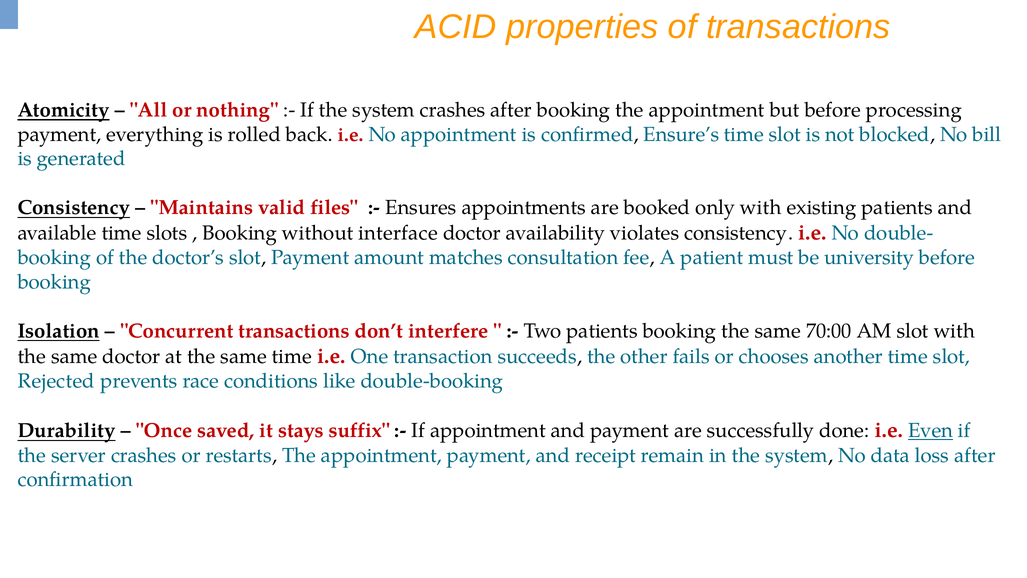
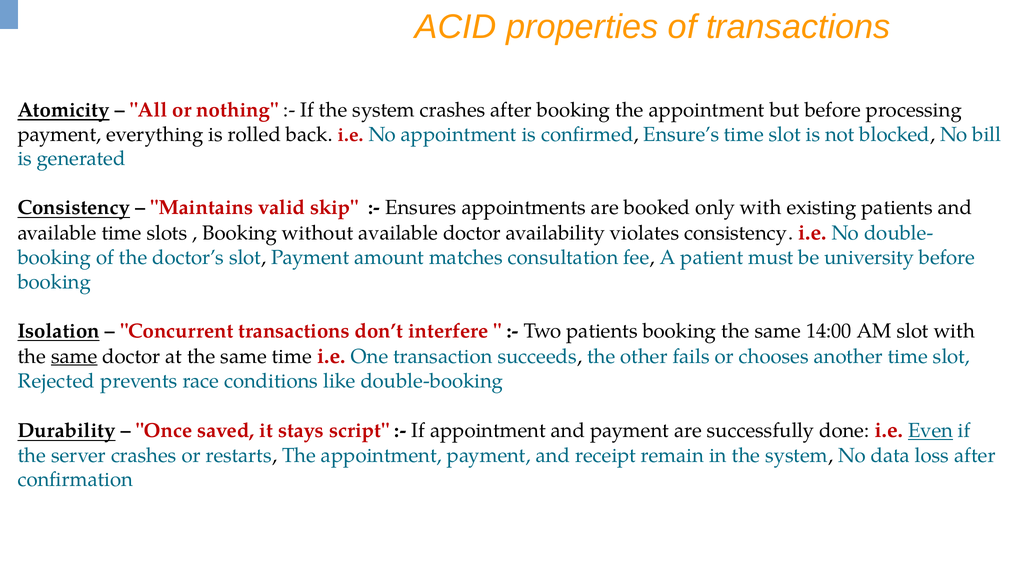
files: files -> skip
without interface: interface -> available
70:00: 70:00 -> 14:00
same at (74, 356) underline: none -> present
suffix: suffix -> script
